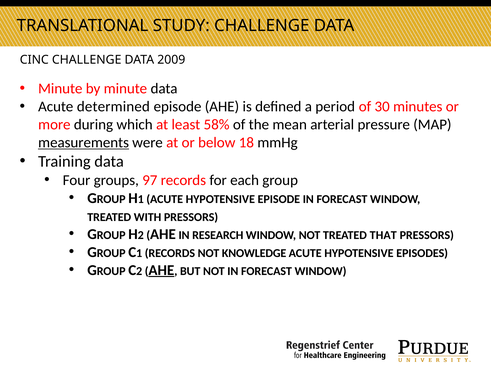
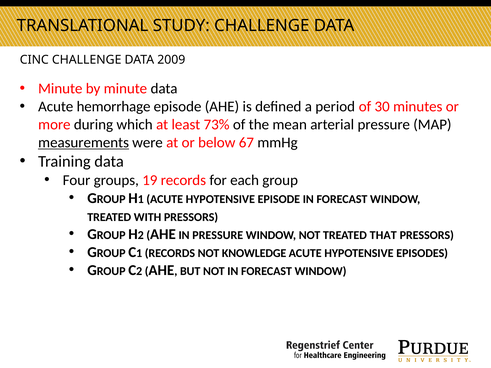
determined: determined -> hemorrhage
58%: 58% -> 73%
18: 18 -> 67
97: 97 -> 19
IN RESEARCH: RESEARCH -> PRESSURE
AHE at (161, 270) underline: present -> none
